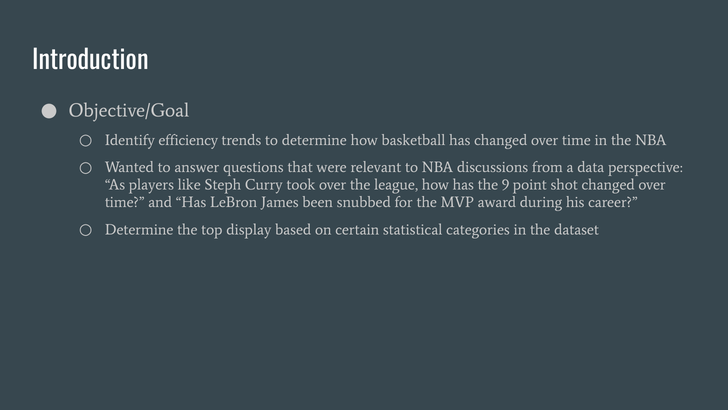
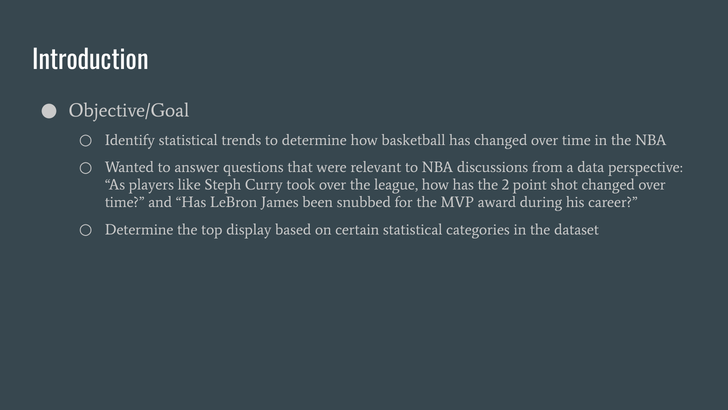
Identify efficiency: efficiency -> statistical
9: 9 -> 2
